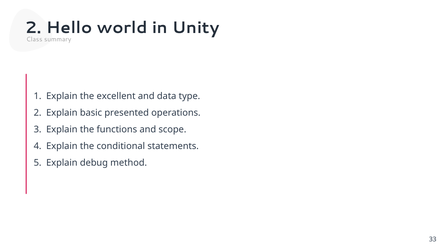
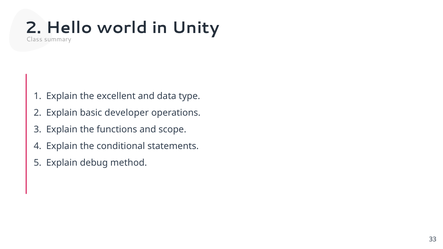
presented: presented -> developer
